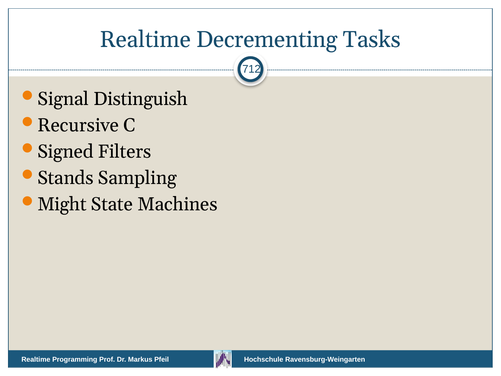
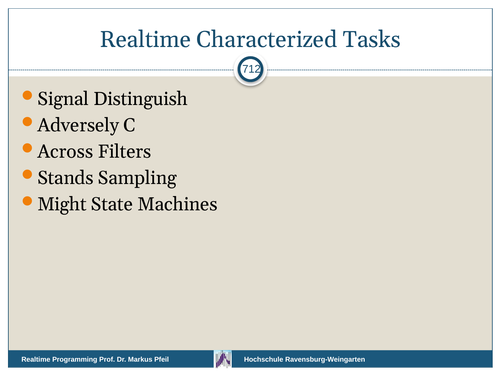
Decrementing: Decrementing -> Characterized
Recursive: Recursive -> Adversely
Signed: Signed -> Across
